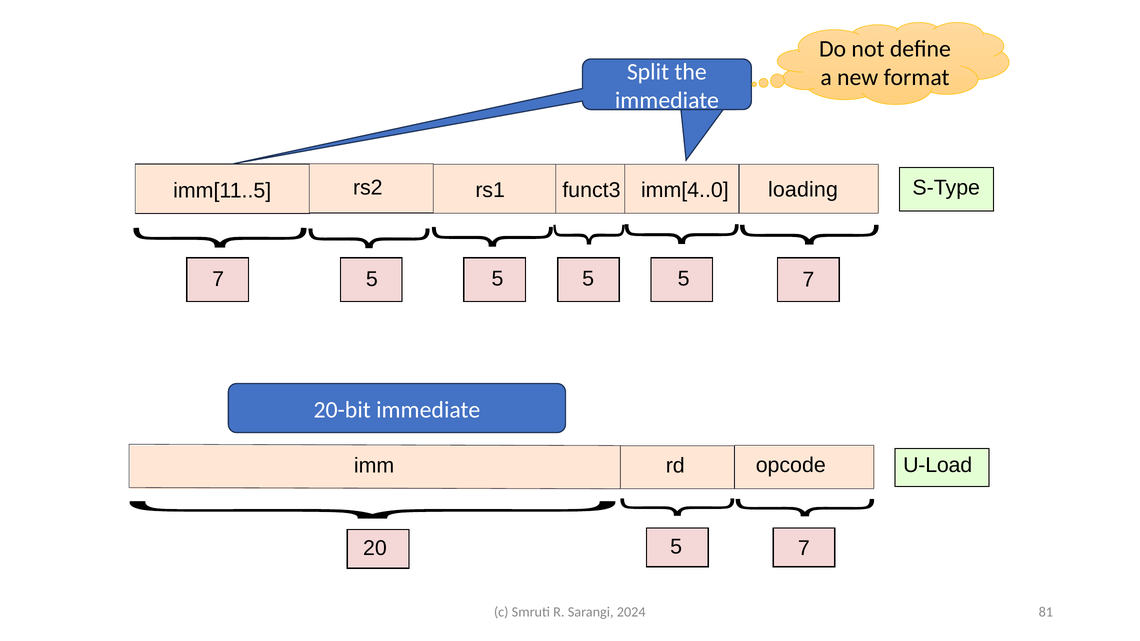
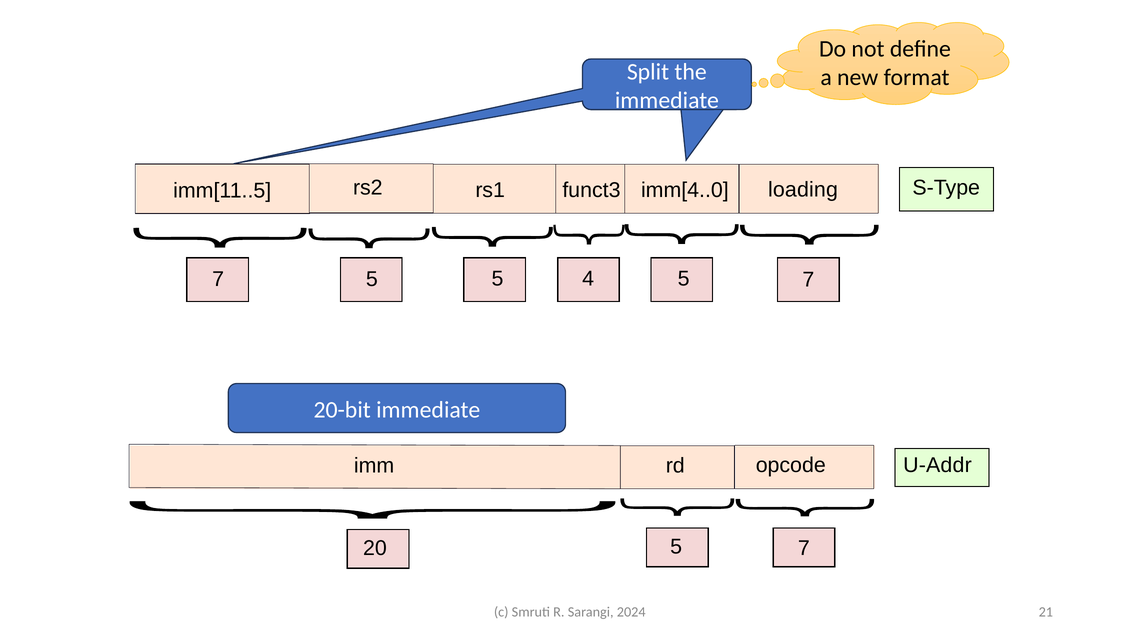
5 at (588, 279): 5 -> 4
U-Load: U-Load -> U-Addr
81: 81 -> 21
